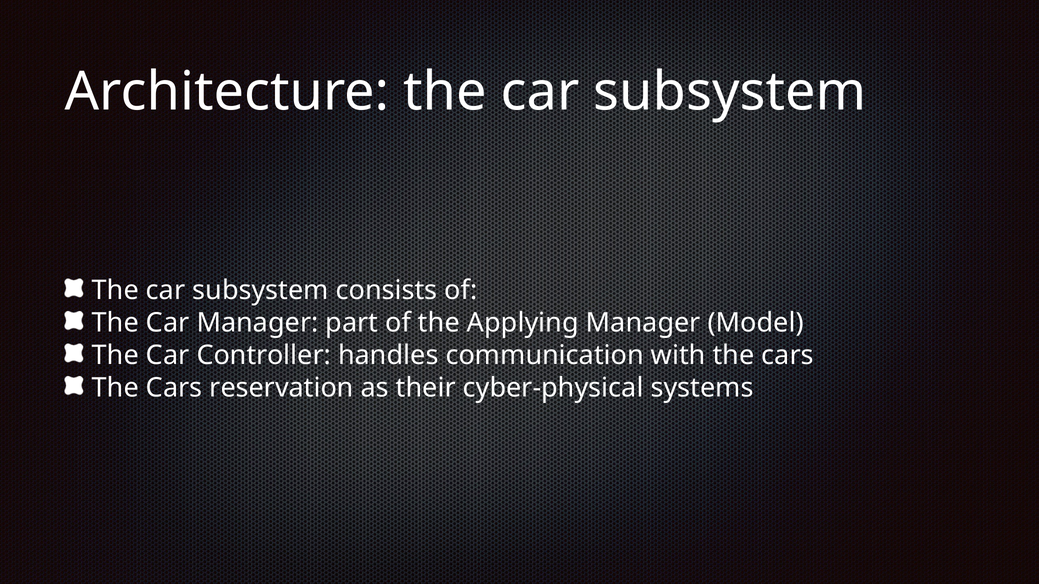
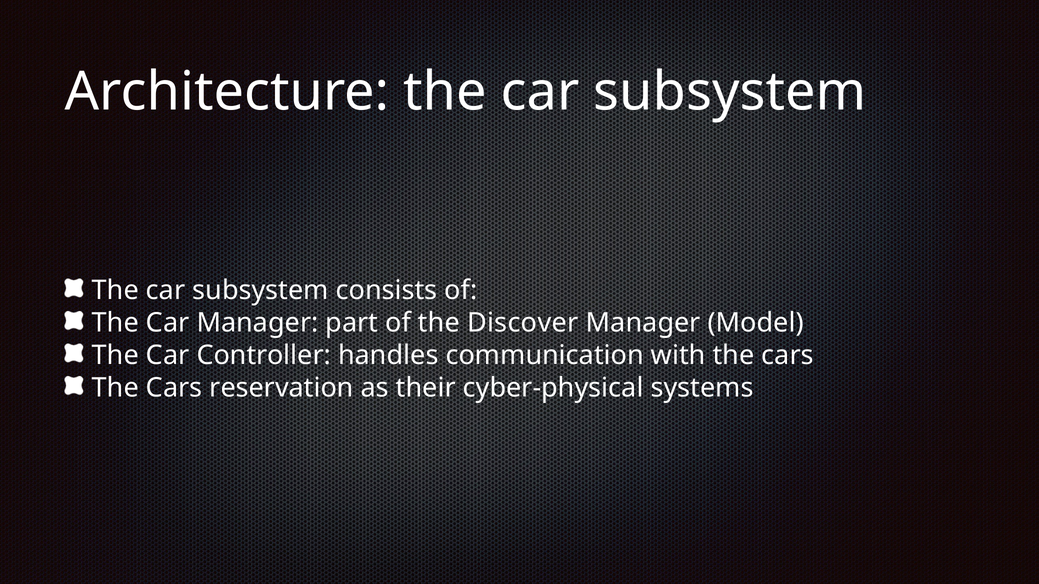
Applying: Applying -> Discover
